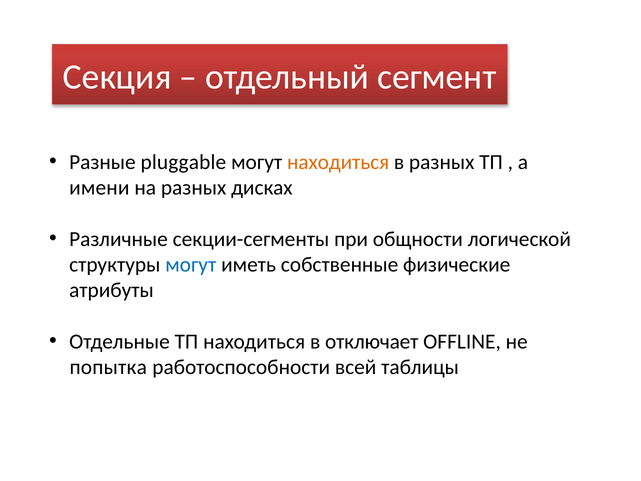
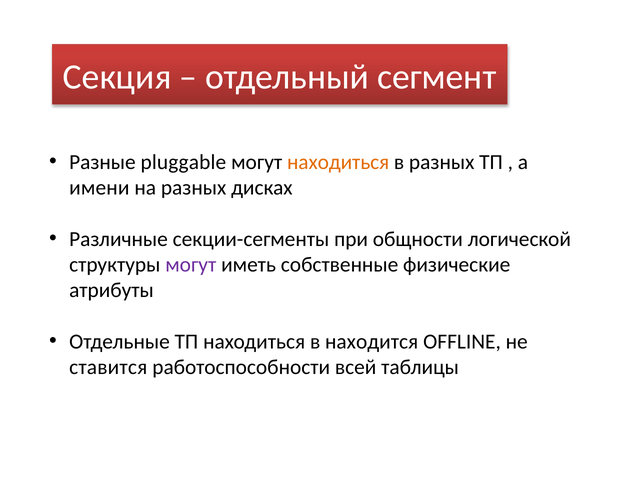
могут at (191, 264) colour: blue -> purple
отключает: отключает -> находится
попытка: попытка -> ставится
